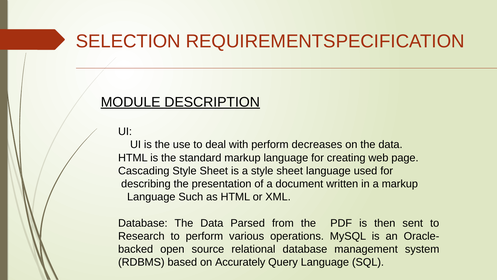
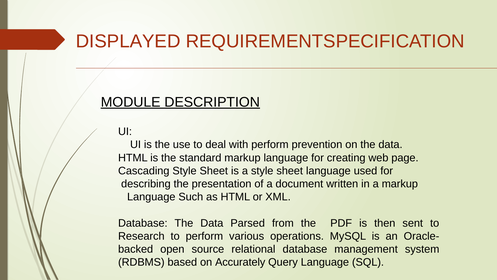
SELECTION: SELECTION -> DISPLAYED
decreases: decreases -> prevention
